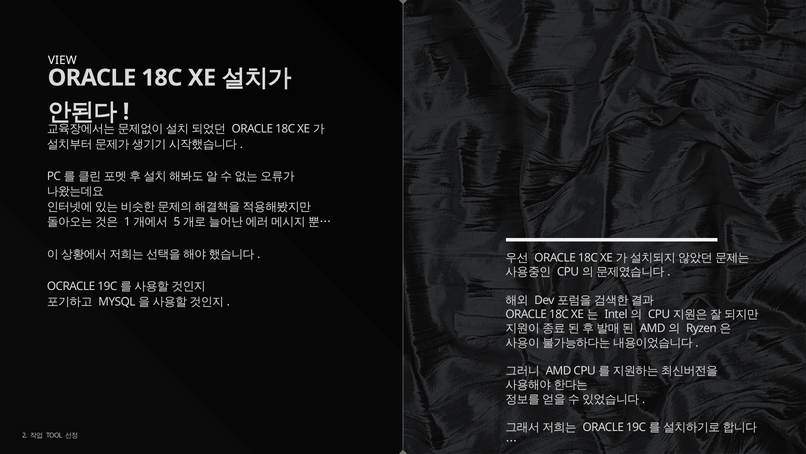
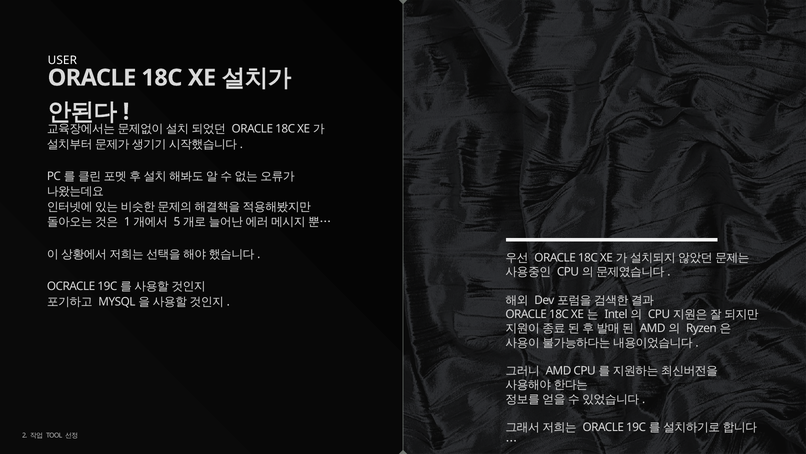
VIEW: VIEW -> USER
